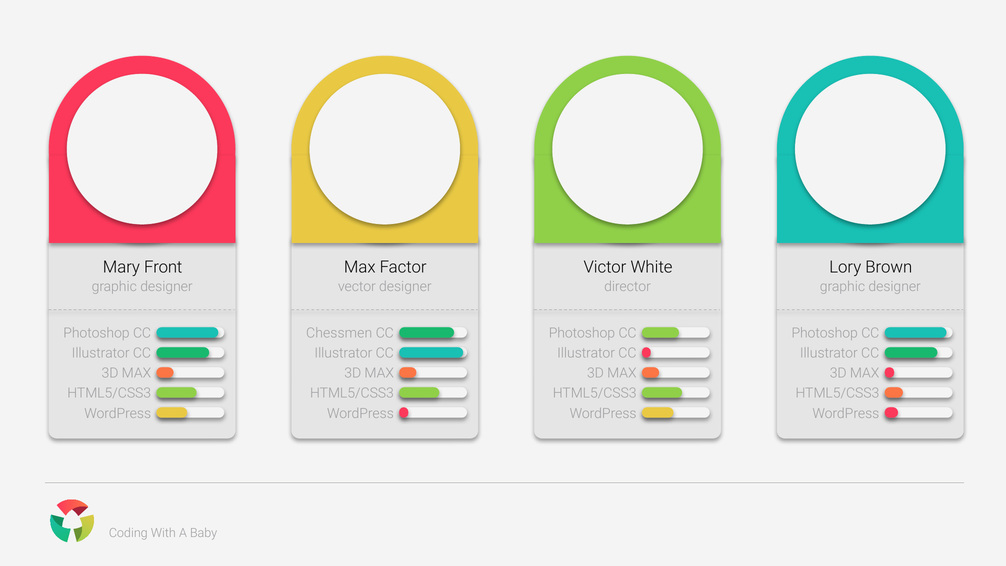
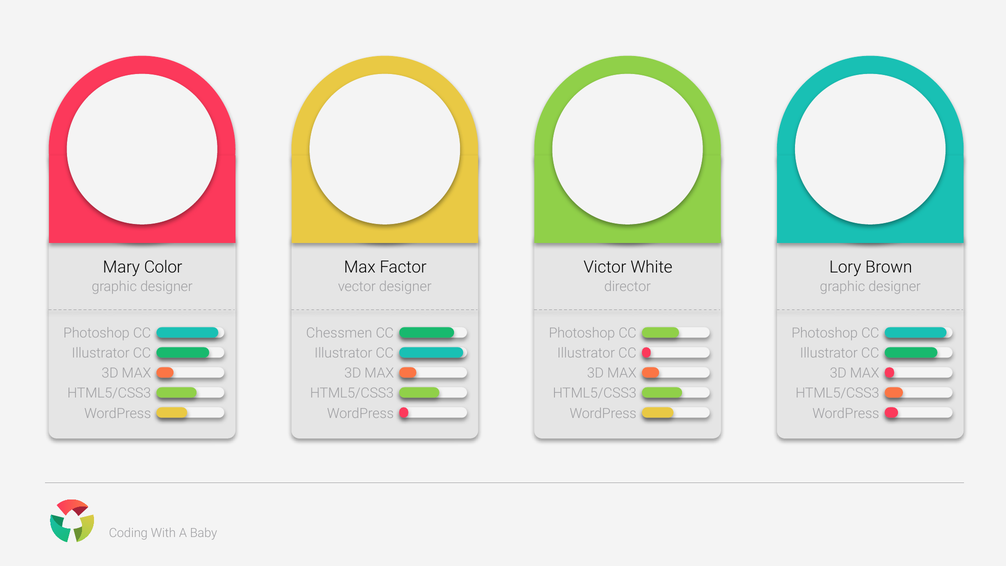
Front: Front -> Color
